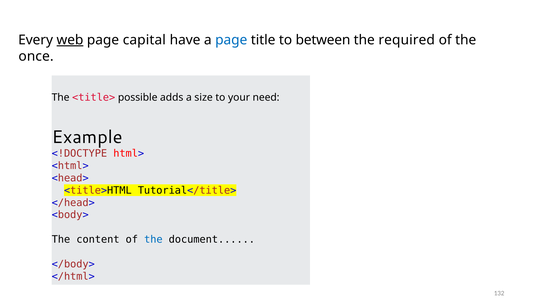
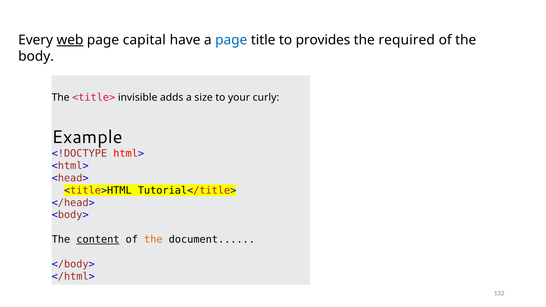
between: between -> provides
once: once -> body
possible: possible -> invisible
need: need -> curly
content underline: none -> present
the at (153, 240) colour: blue -> orange
